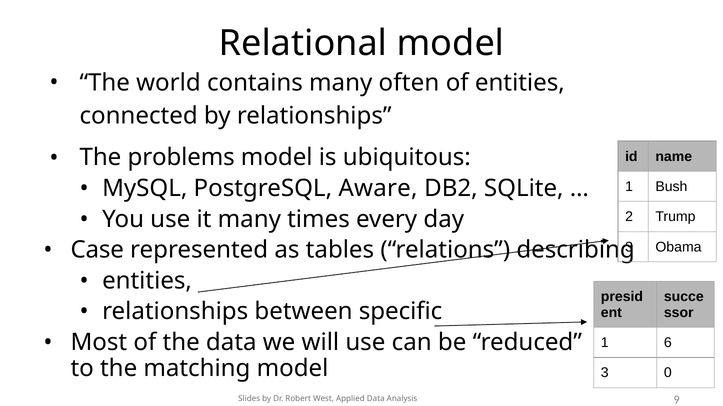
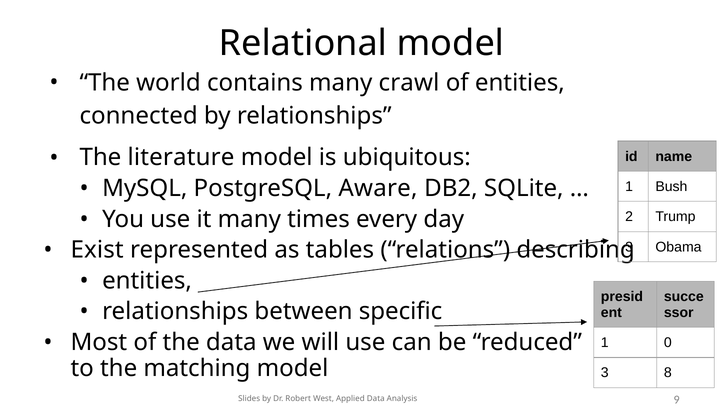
often: often -> crawl
problems: problems -> literature
Case: Case -> Exist
6: 6 -> 0
0: 0 -> 8
